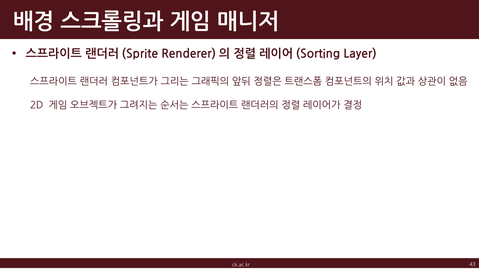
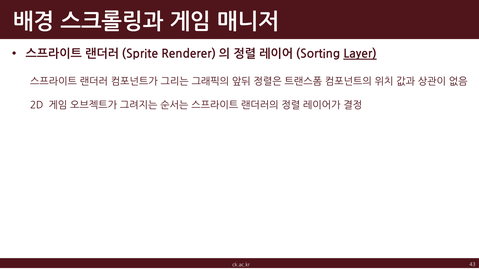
Layer underline: none -> present
